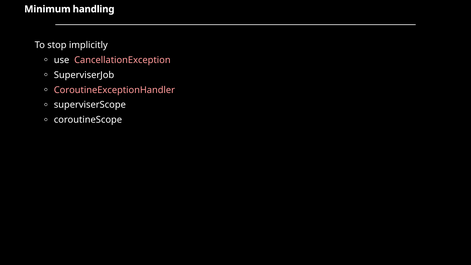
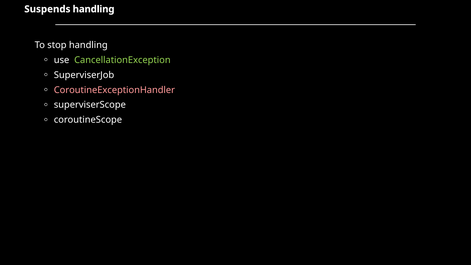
Minimum: Minimum -> Suspends
stop implicitly: implicitly -> handling
CancellationException colour: pink -> light green
